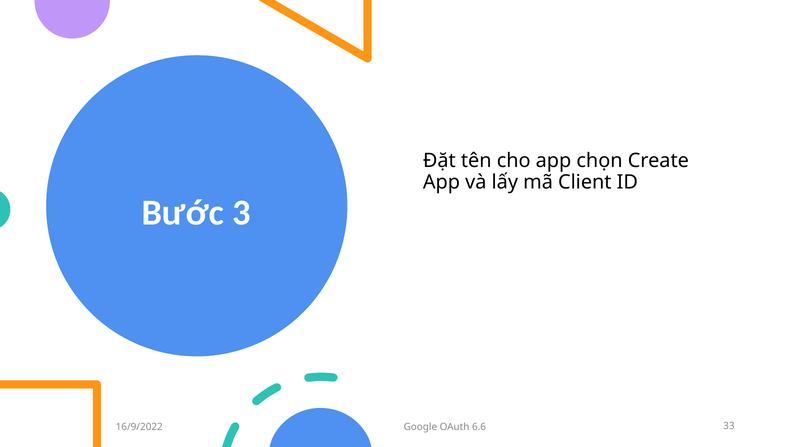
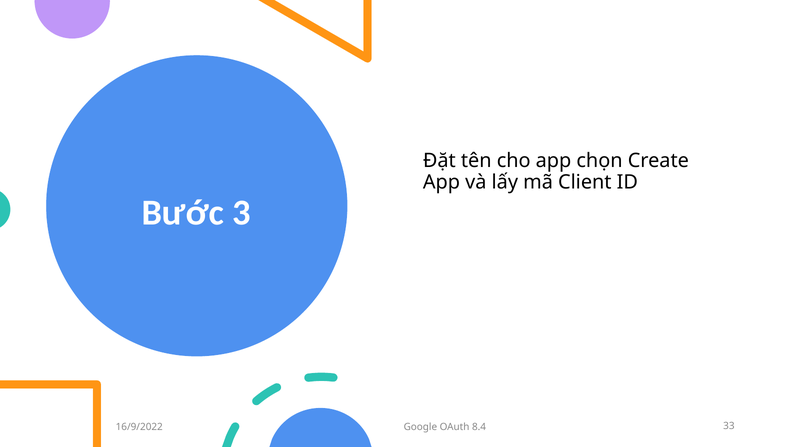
6.6: 6.6 -> 8.4
